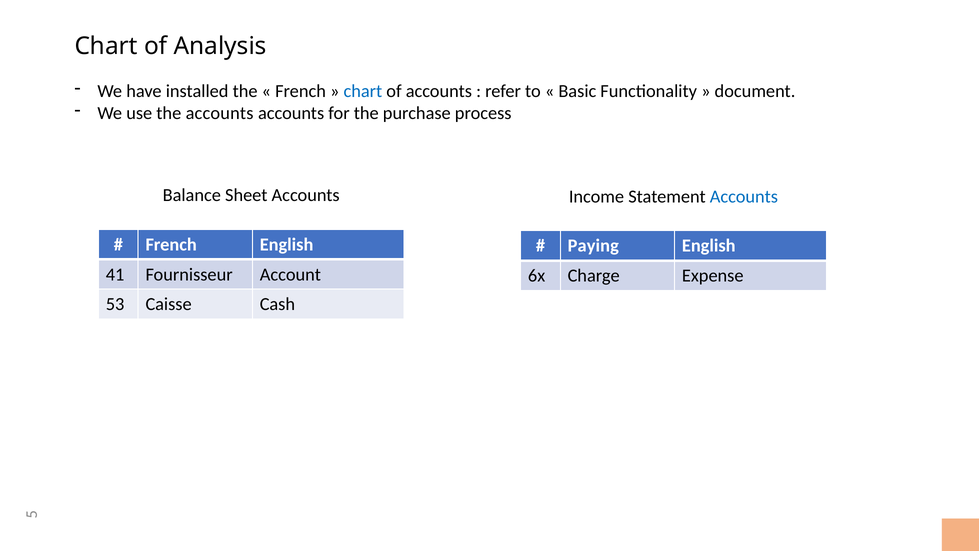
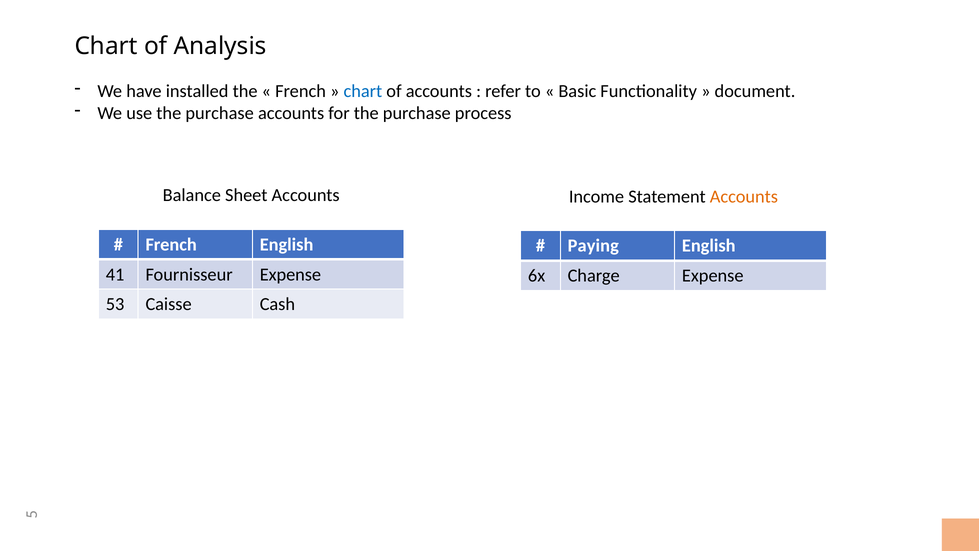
use the accounts: accounts -> purchase
Accounts at (744, 196) colour: blue -> orange
Fournisseur Account: Account -> Expense
